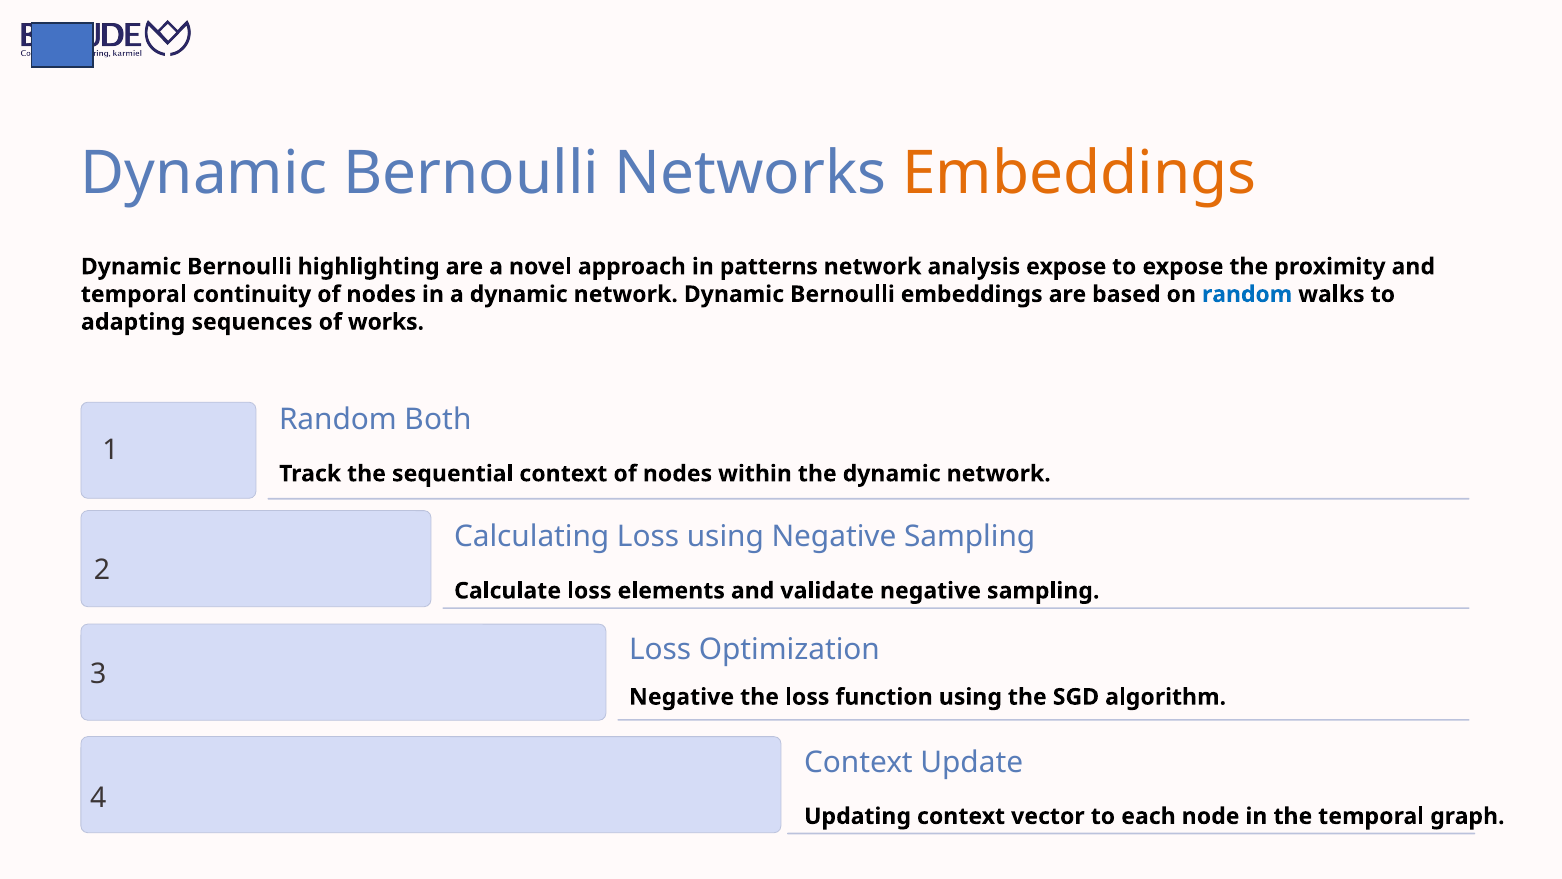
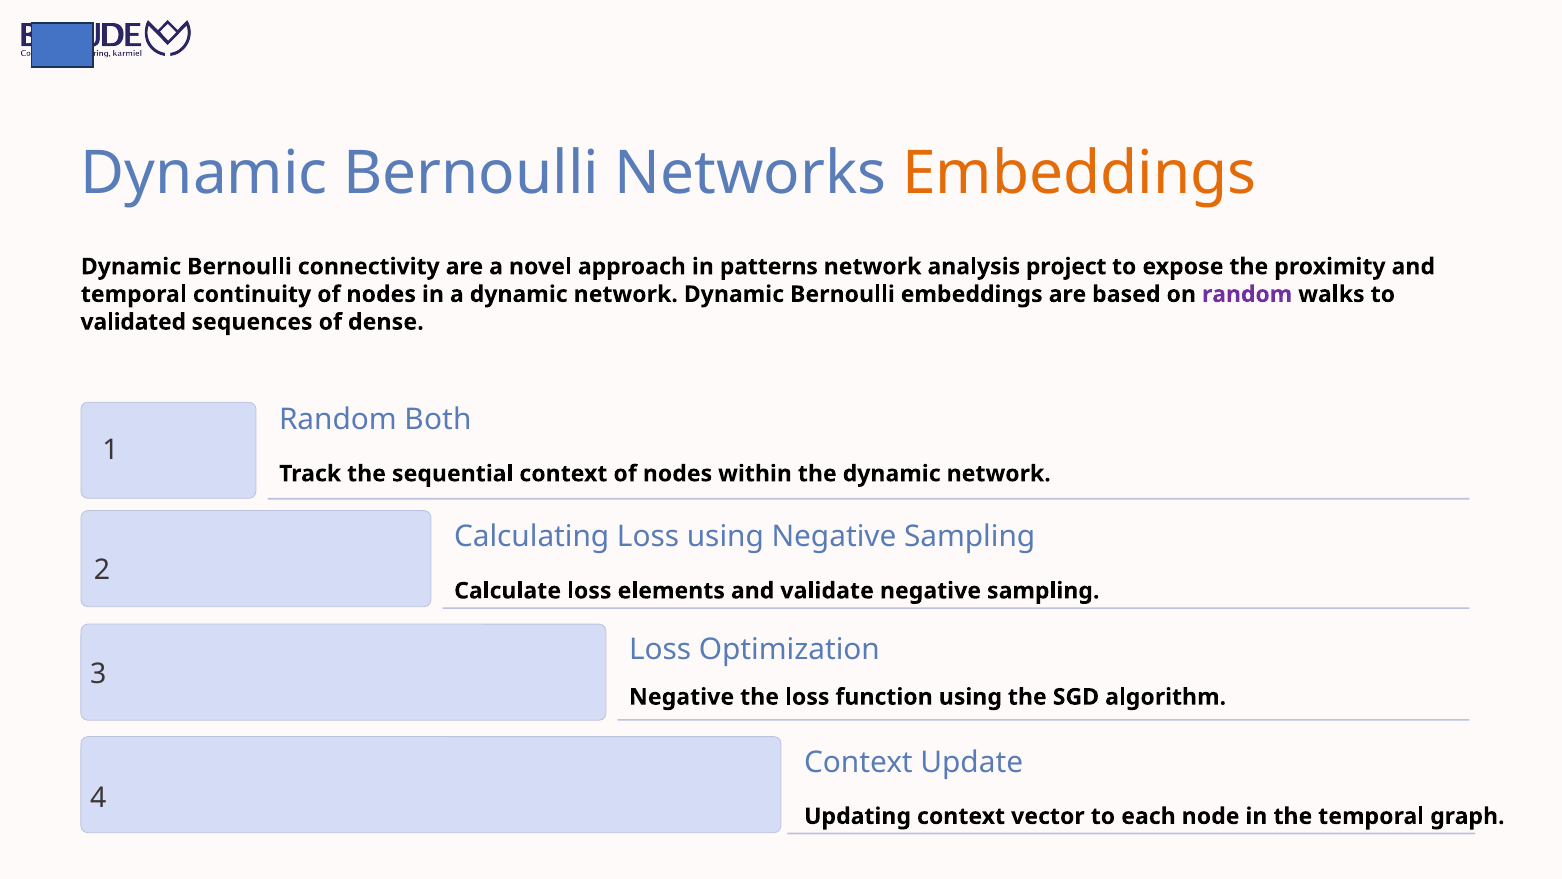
highlighting: highlighting -> connectivity
analysis expose: expose -> project
random at (1247, 294) colour: blue -> purple
adapting: adapting -> validated
works: works -> dense
